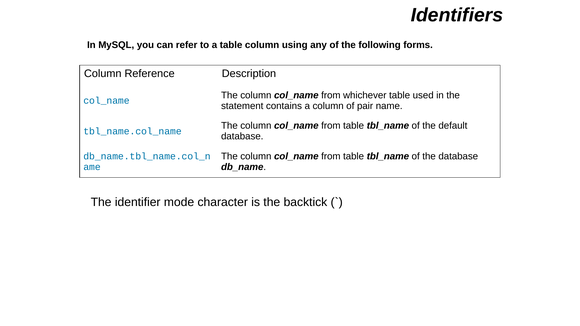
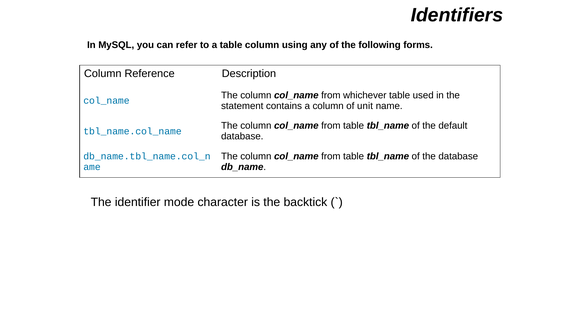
pair: pair -> unit
